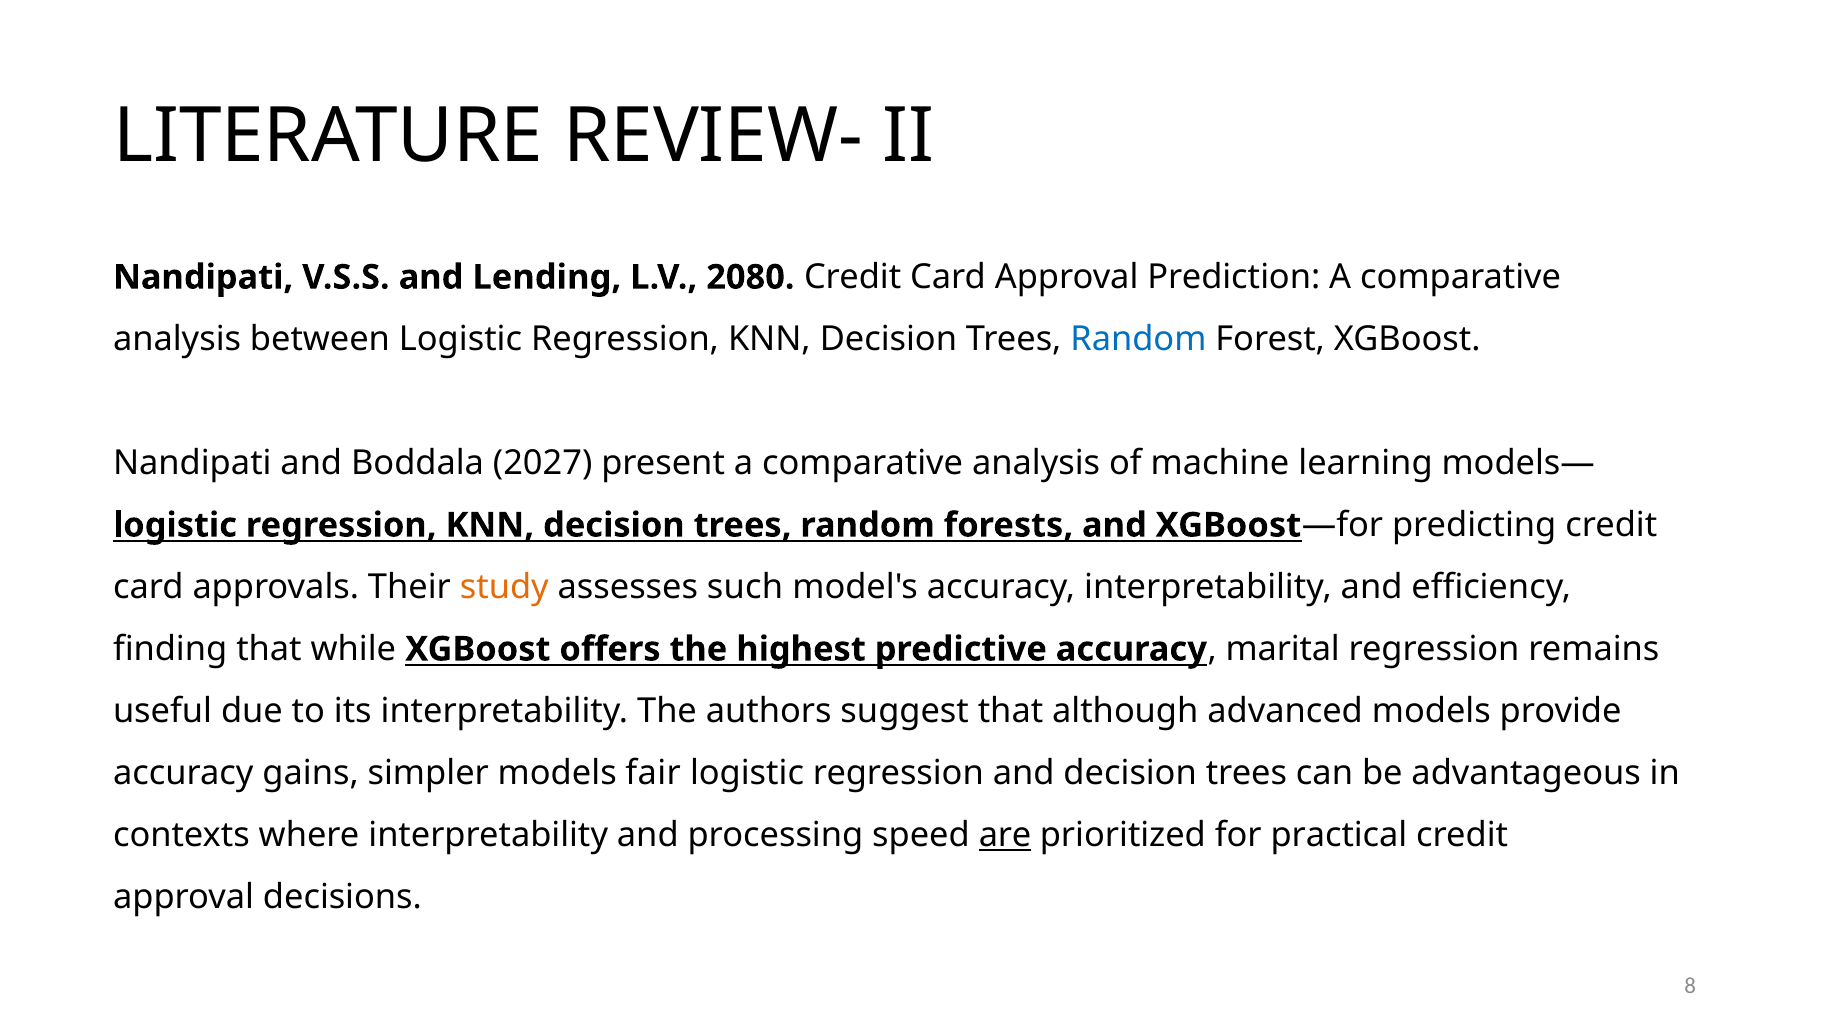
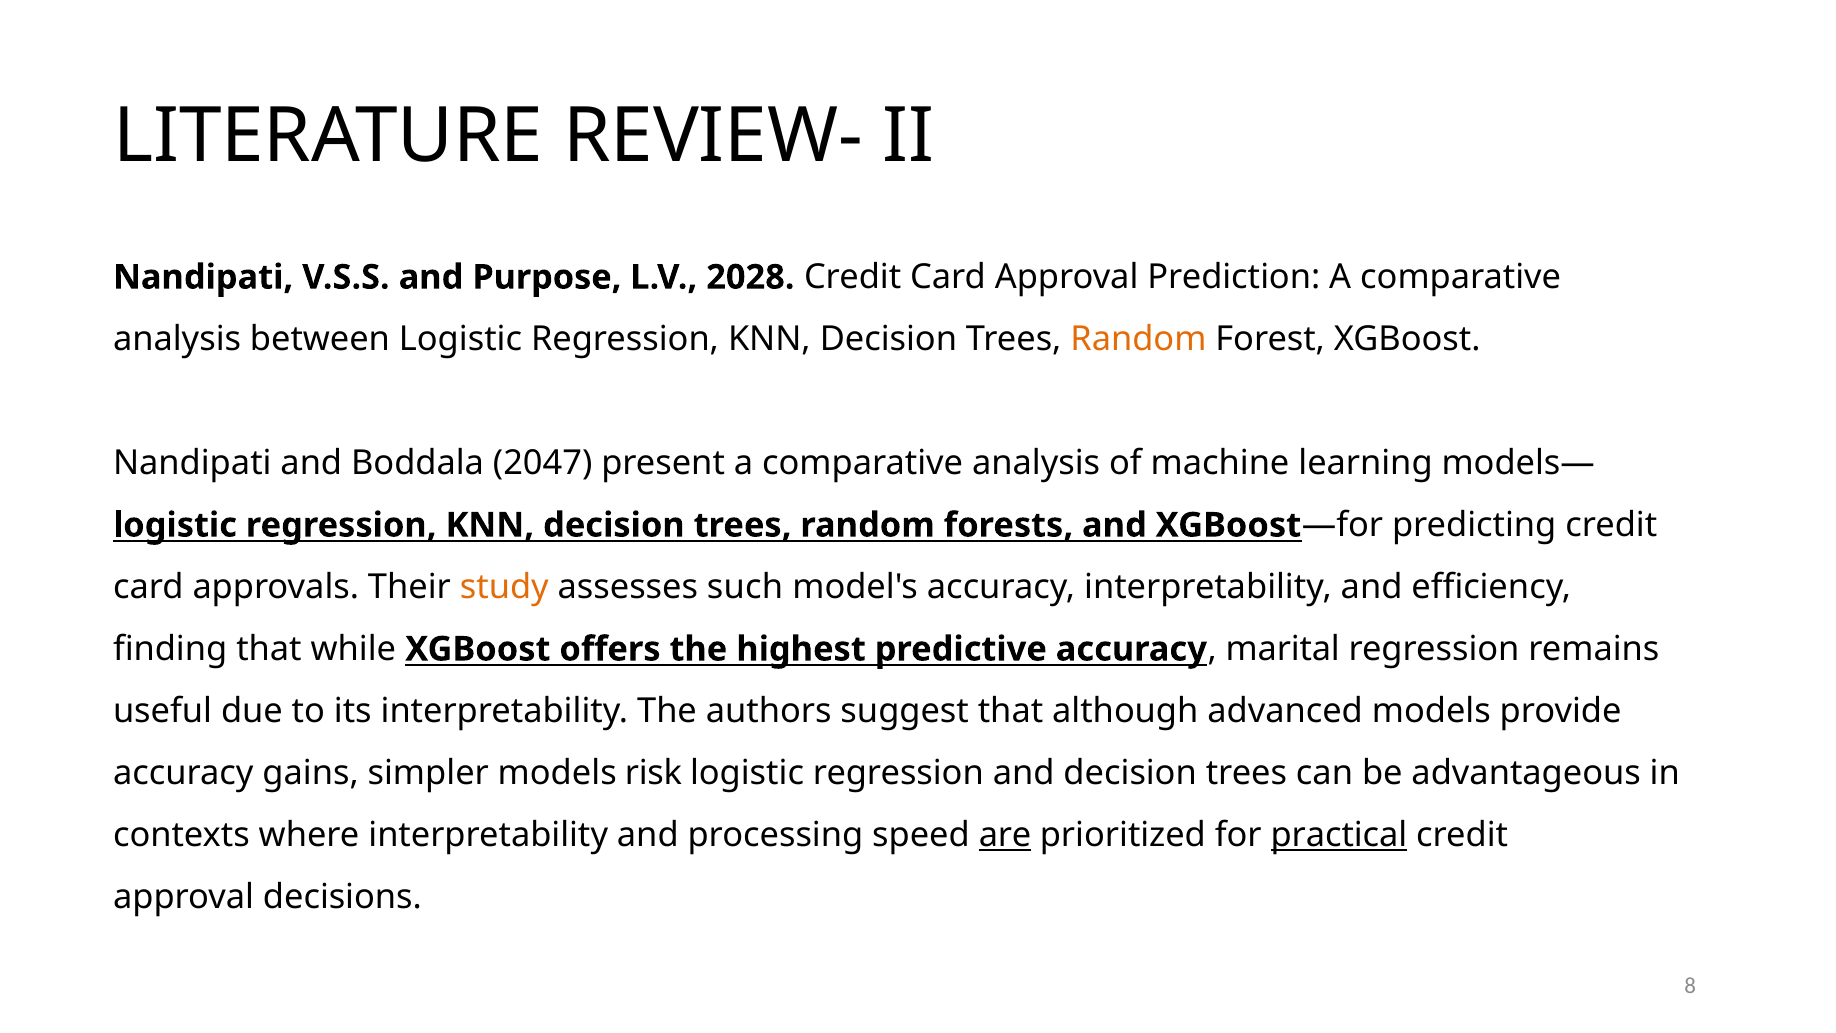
Lending: Lending -> Purpose
2080: 2080 -> 2028
Random at (1138, 339) colour: blue -> orange
2027: 2027 -> 2047
fair: fair -> risk
practical underline: none -> present
